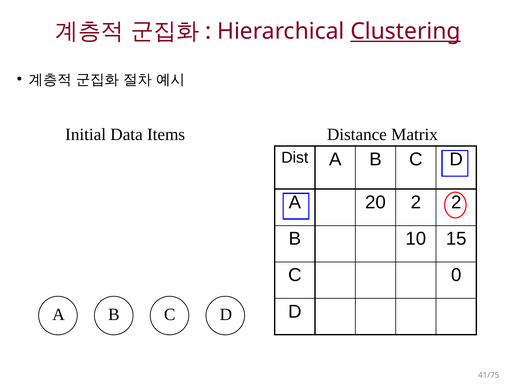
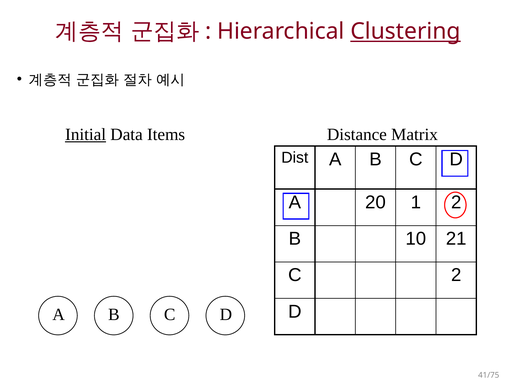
Initial underline: none -> present
20 2: 2 -> 1
15: 15 -> 21
C 0: 0 -> 2
